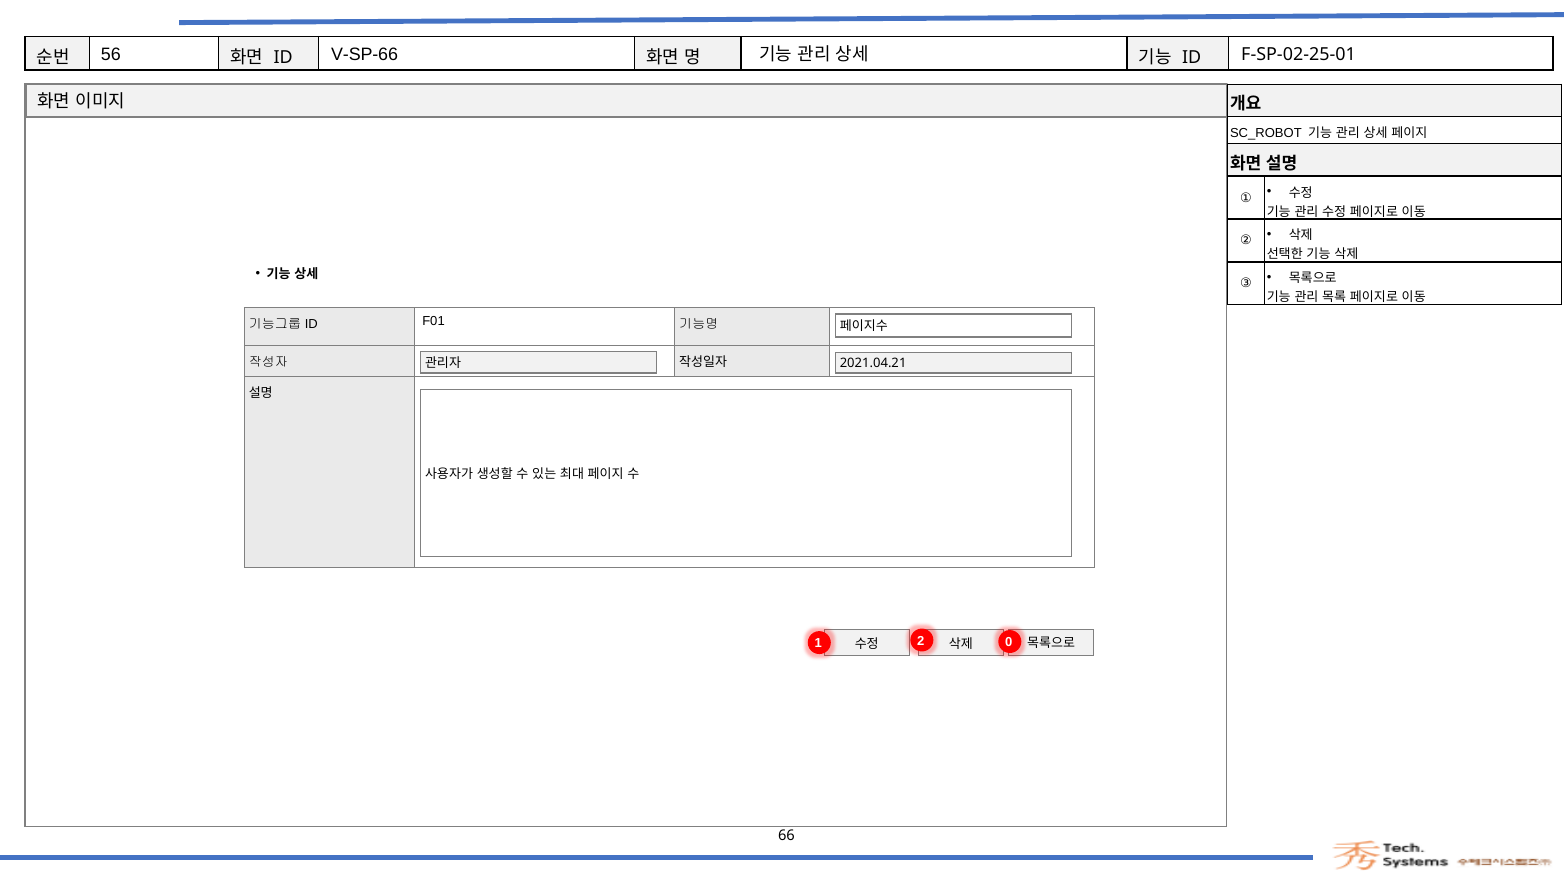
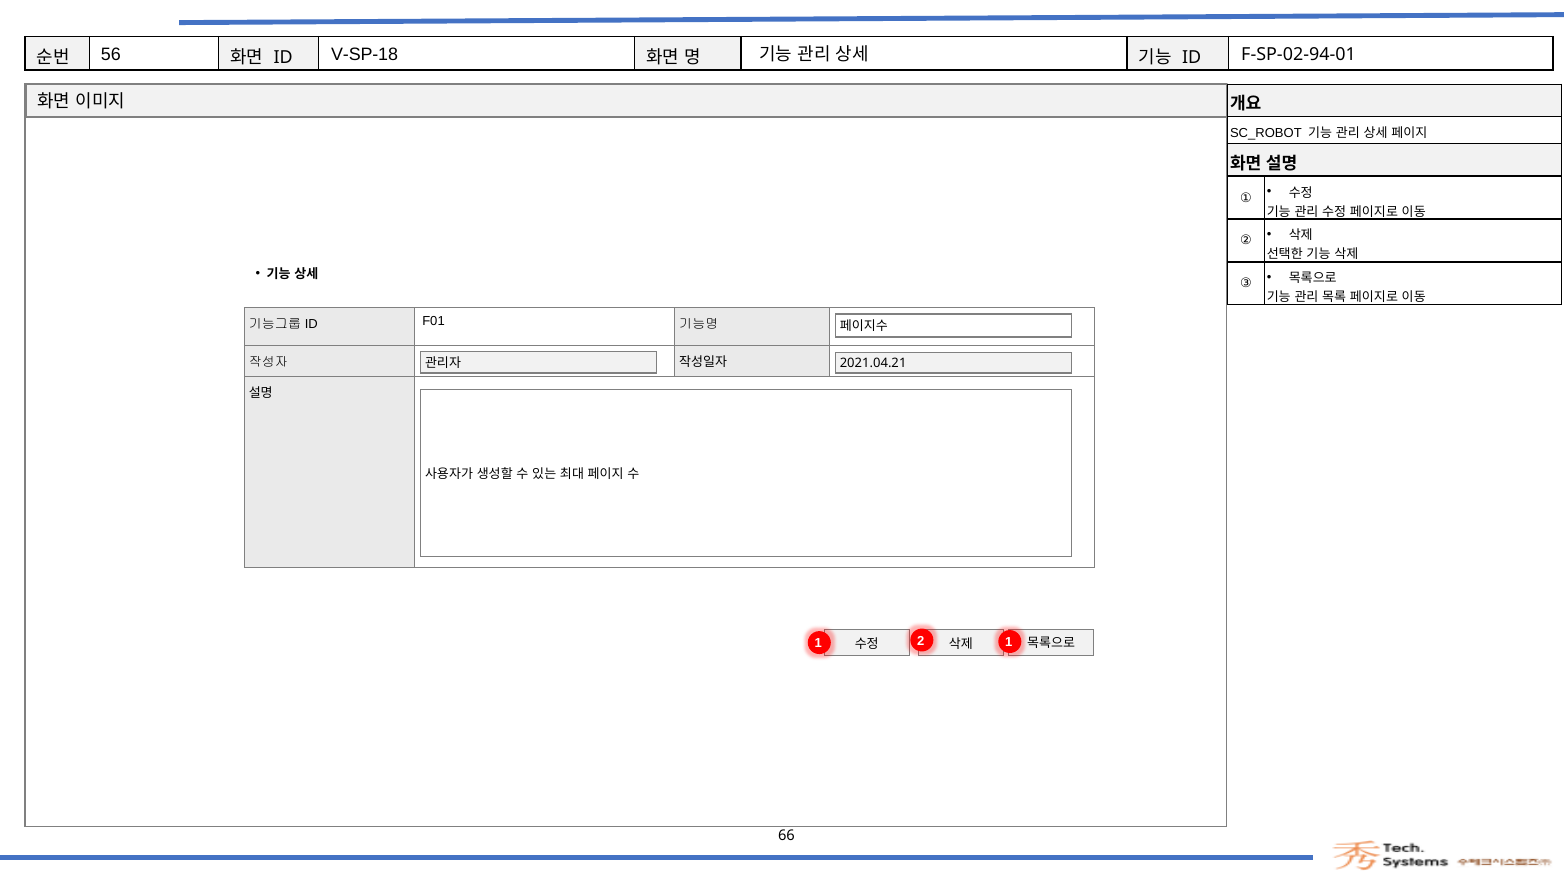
V-SP-66: V-SP-66 -> V-SP-18
F-SP-02-25-01: F-SP-02-25-01 -> F-SP-02-94-01
1 0: 0 -> 1
